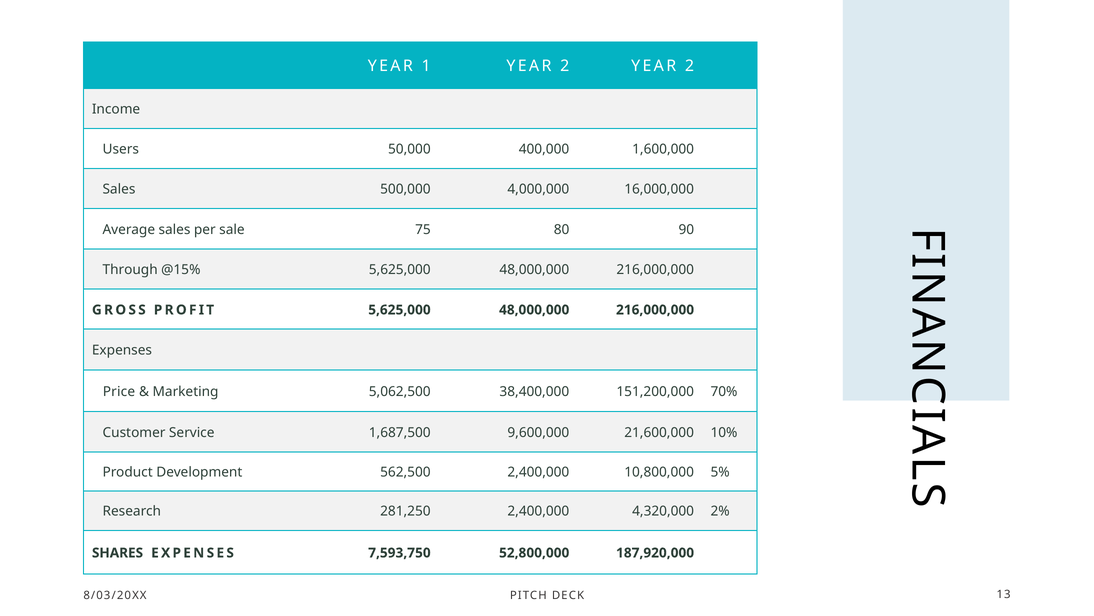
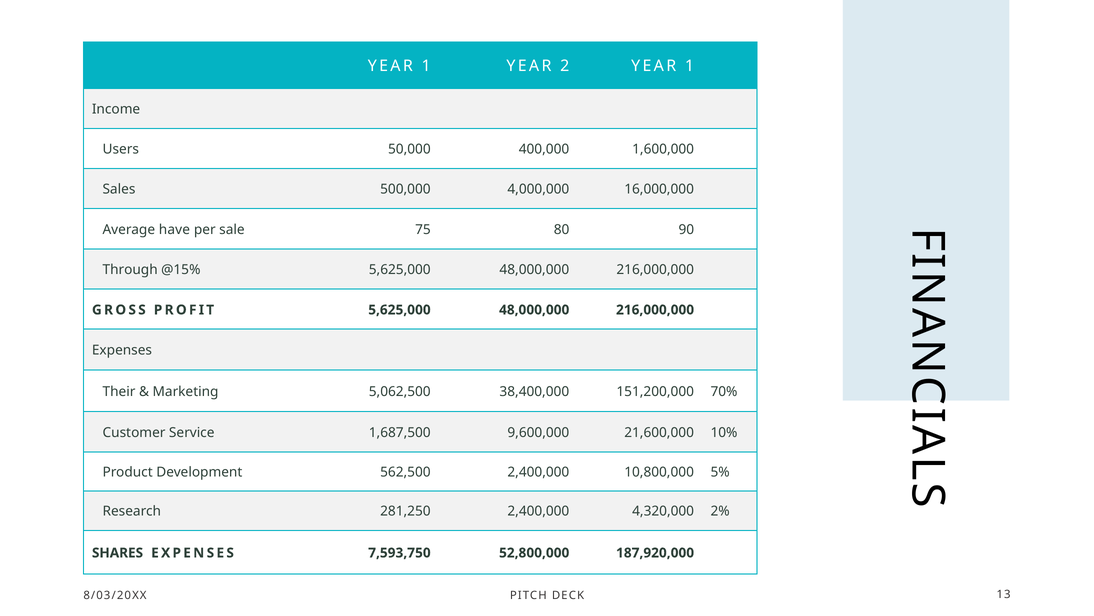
2 YEAR 2: 2 -> 1
Average sales: sales -> have
Price: Price -> Their
